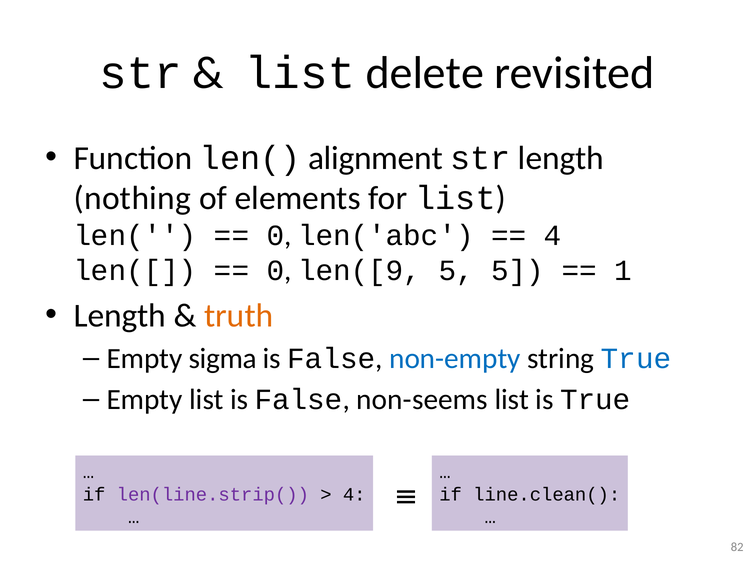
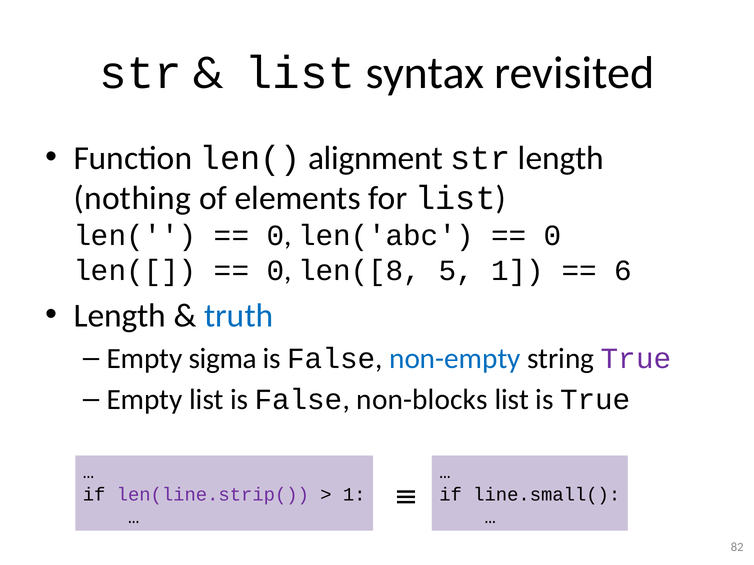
delete: delete -> syntax
4 at (553, 236): 4 -> 0
len([9: len([9 -> len([8
5 5: 5 -> 1
1: 1 -> 6
truth colour: orange -> blue
True at (636, 359) colour: blue -> purple
non-seems: non-seems -> non-blocks
4 at (354, 495): 4 -> 1
line.clean(: line.clean( -> line.small(
